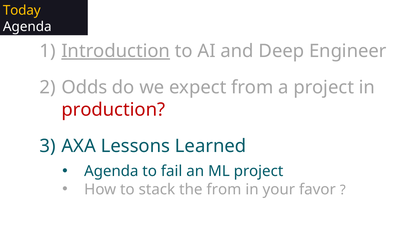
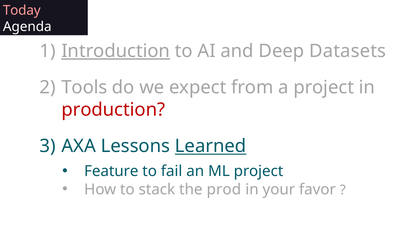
Today colour: yellow -> pink
Engineer: Engineer -> Datasets
Odds: Odds -> Tools
Learned underline: none -> present
Agenda at (111, 171): Agenda -> Feature
the from: from -> prod
